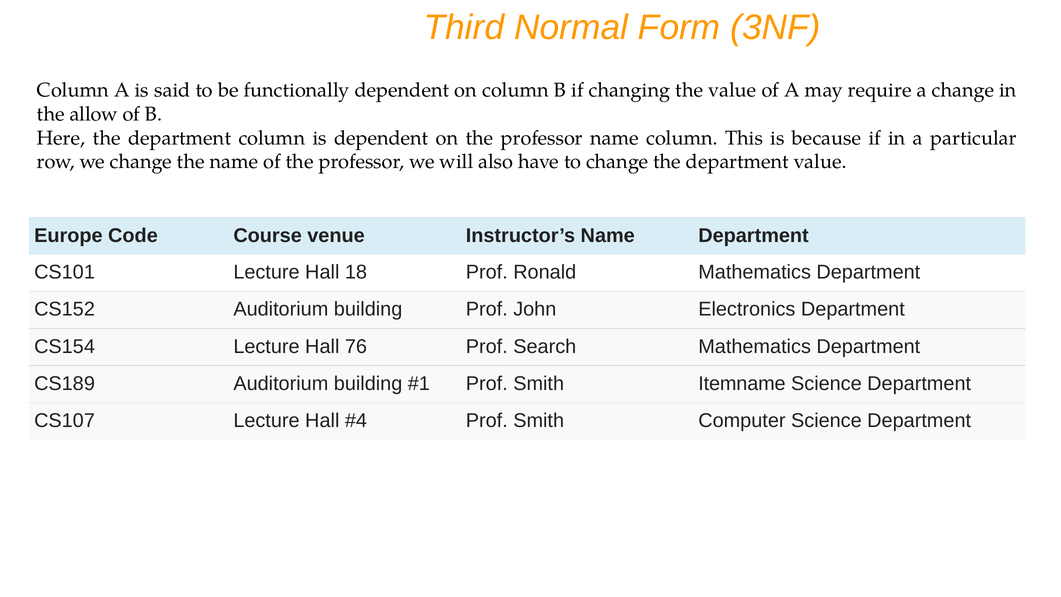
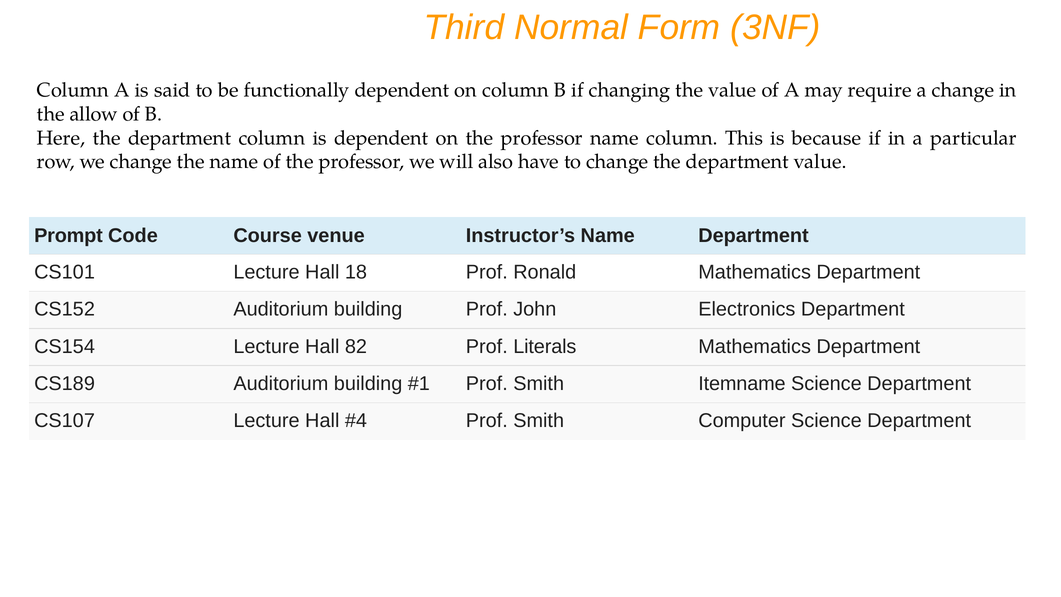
Europe: Europe -> Prompt
76: 76 -> 82
Search: Search -> Literals
